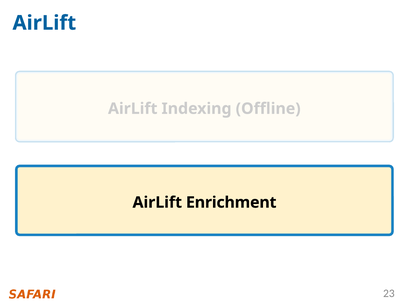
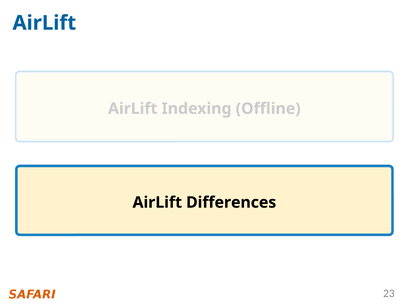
Enrichment: Enrichment -> Differences
